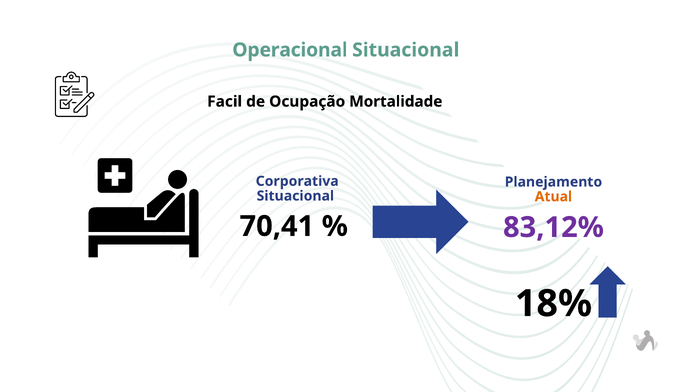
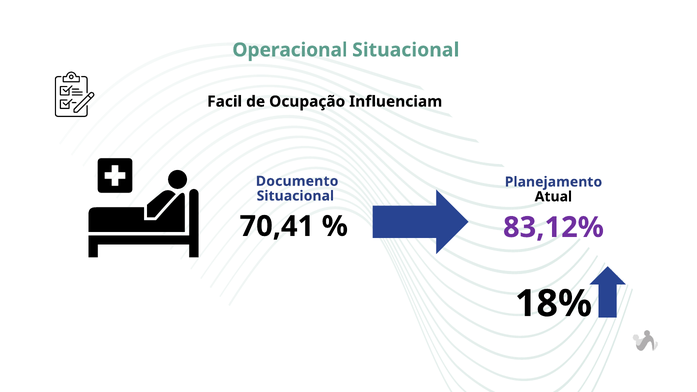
Mortalidade: Mortalidade -> Influenciam
Corporativa: Corporativa -> Documento
Atual colour: orange -> black
